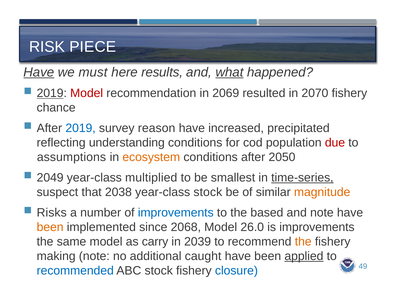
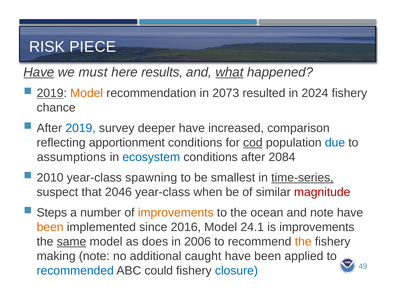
Model at (87, 93) colour: red -> orange
2069: 2069 -> 2073
2070: 2070 -> 2024
reason: reason -> deeper
precipitated: precipitated -> comparison
understanding: understanding -> apportionment
cod underline: none -> present
due colour: red -> blue
ecosystem colour: orange -> blue
2050: 2050 -> 2084
2049: 2049 -> 2010
multiplied: multiplied -> spawning
2038: 2038 -> 2046
year-class stock: stock -> when
magnitude colour: orange -> red
Risks: Risks -> Steps
improvements at (176, 213) colour: blue -> orange
based: based -> ocean
2068: 2068 -> 2016
26.0: 26.0 -> 24.1
same underline: none -> present
carry: carry -> does
2039: 2039 -> 2006
applied underline: present -> none
ABC stock: stock -> could
